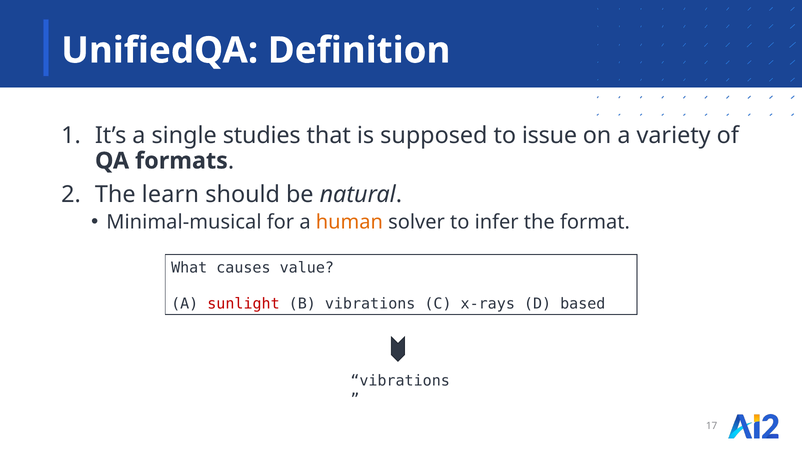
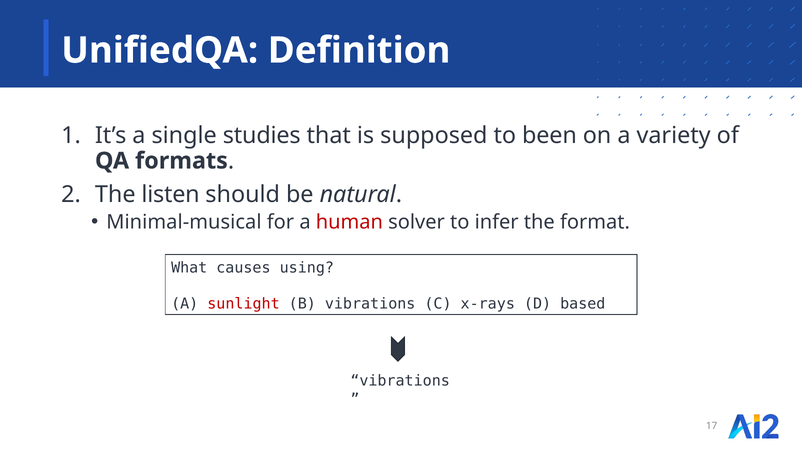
issue: issue -> been
learn: learn -> listen
human colour: orange -> red
value: value -> using
